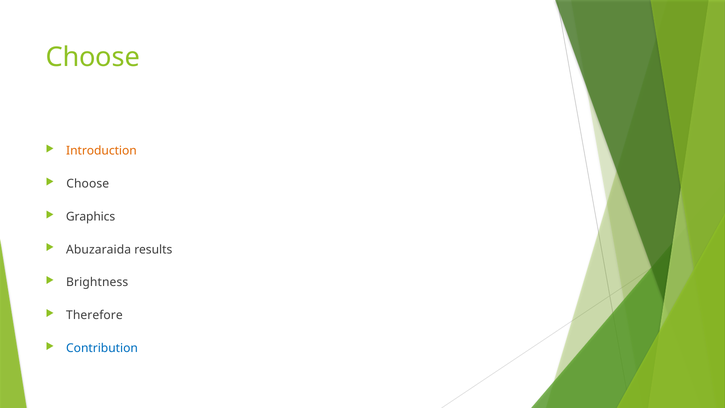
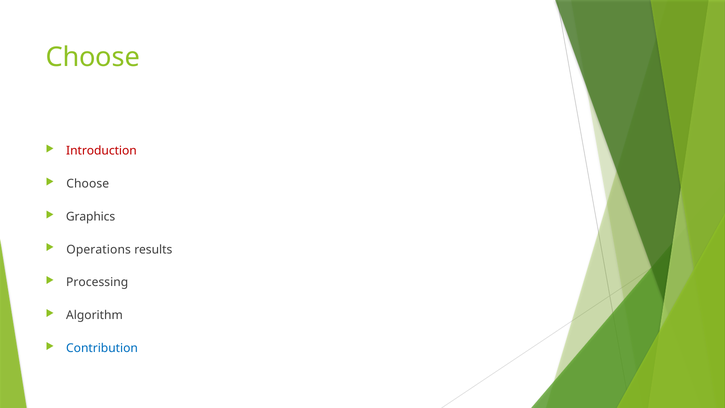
Introduction colour: orange -> red
Abuzaraida: Abuzaraida -> Operations
Brightness: Brightness -> Processing
Therefore: Therefore -> Algorithm
